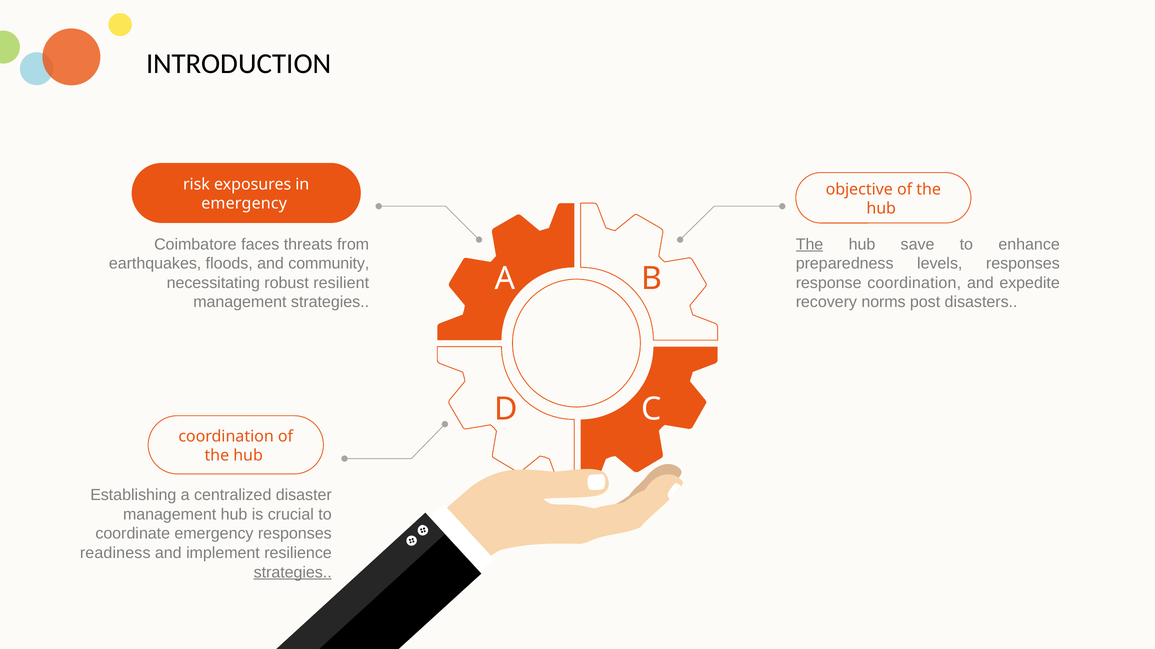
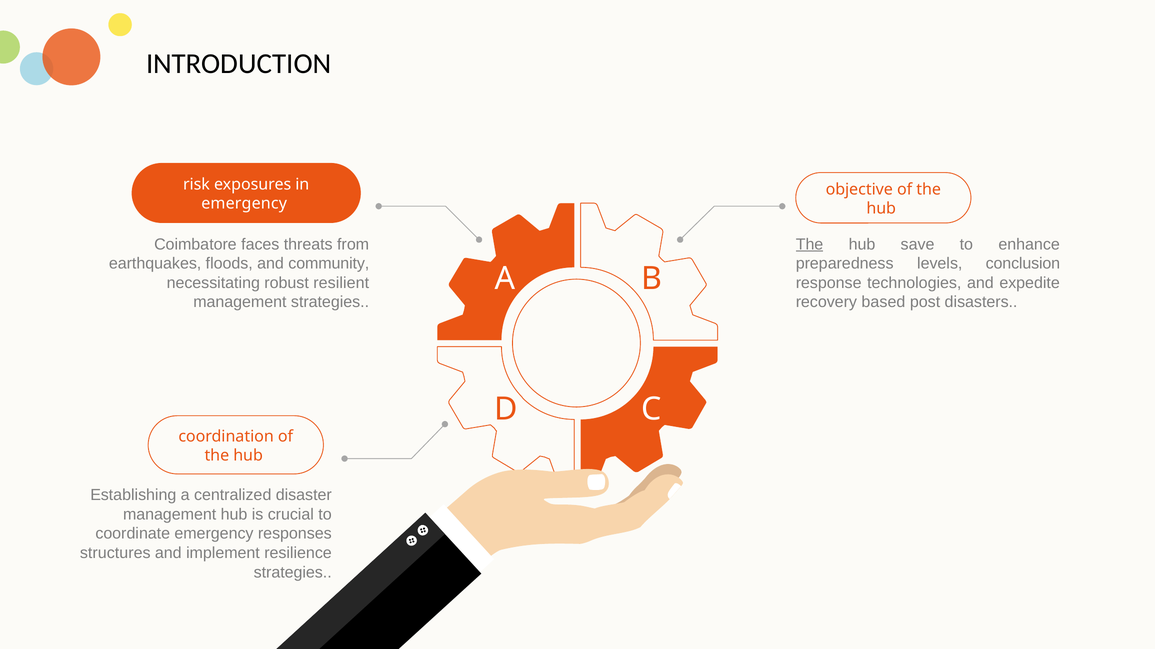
levels responses: responses -> conclusion
response coordination: coordination -> technologies
norms: norms -> based
readiness: readiness -> structures
strategies at (293, 573) underline: present -> none
